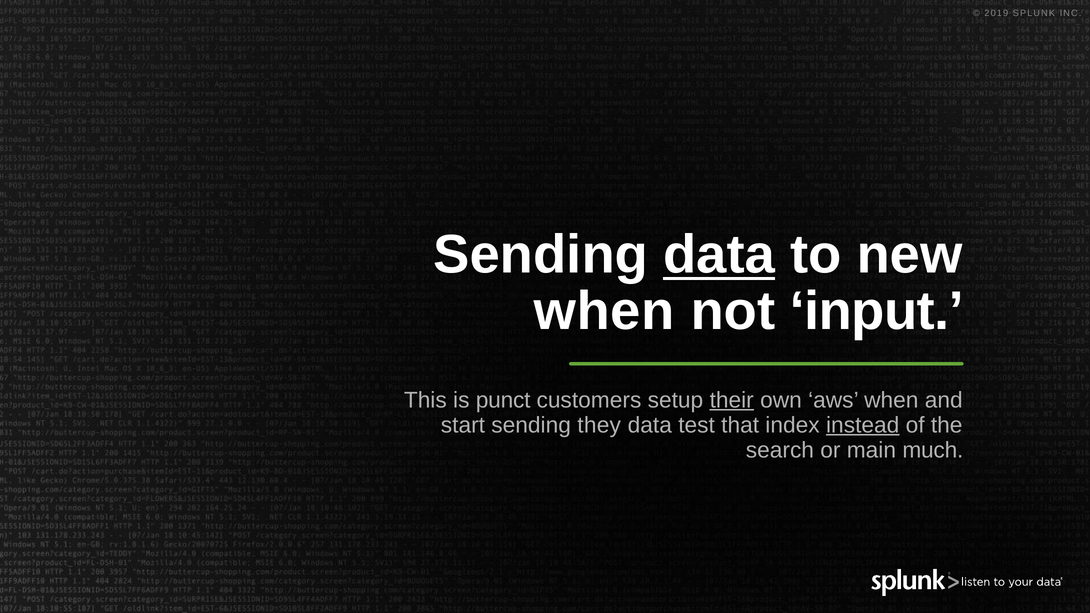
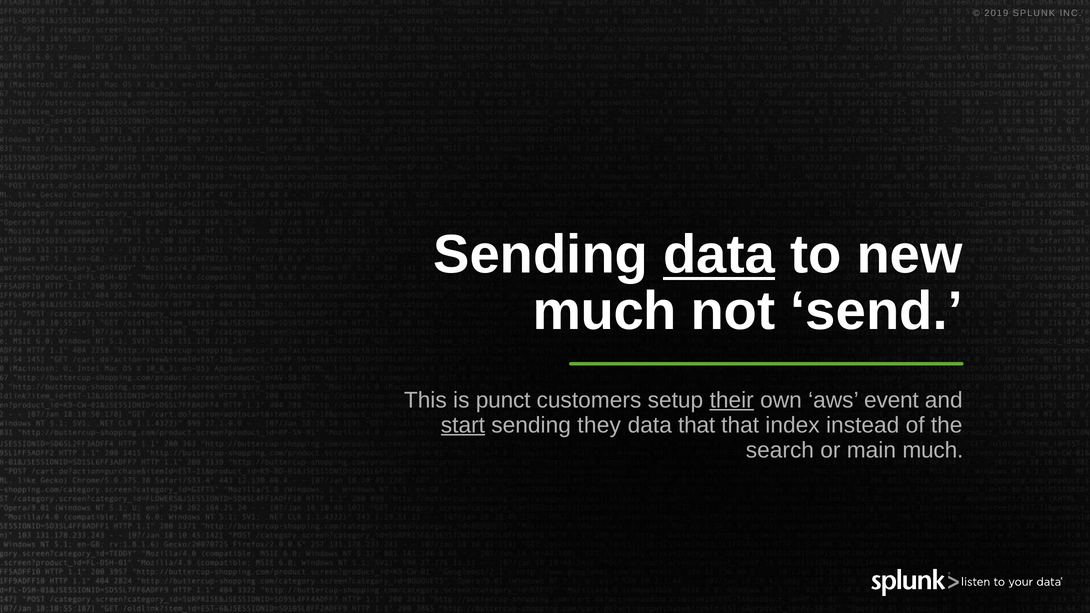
when at (604, 311): when -> much
input: input -> send
aws when: when -> event
start underline: none -> present
data test: test -> that
instead underline: present -> none
